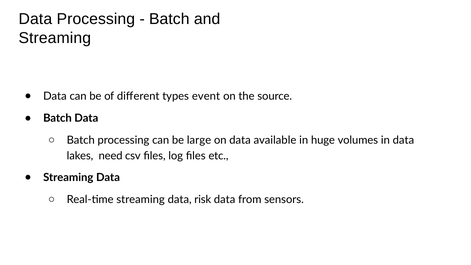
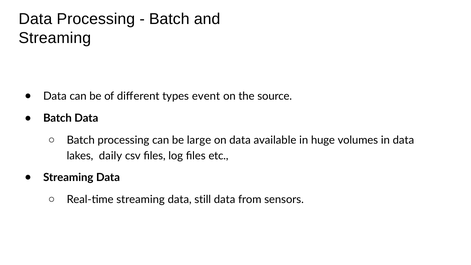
need: need -> daily
risk: risk -> still
